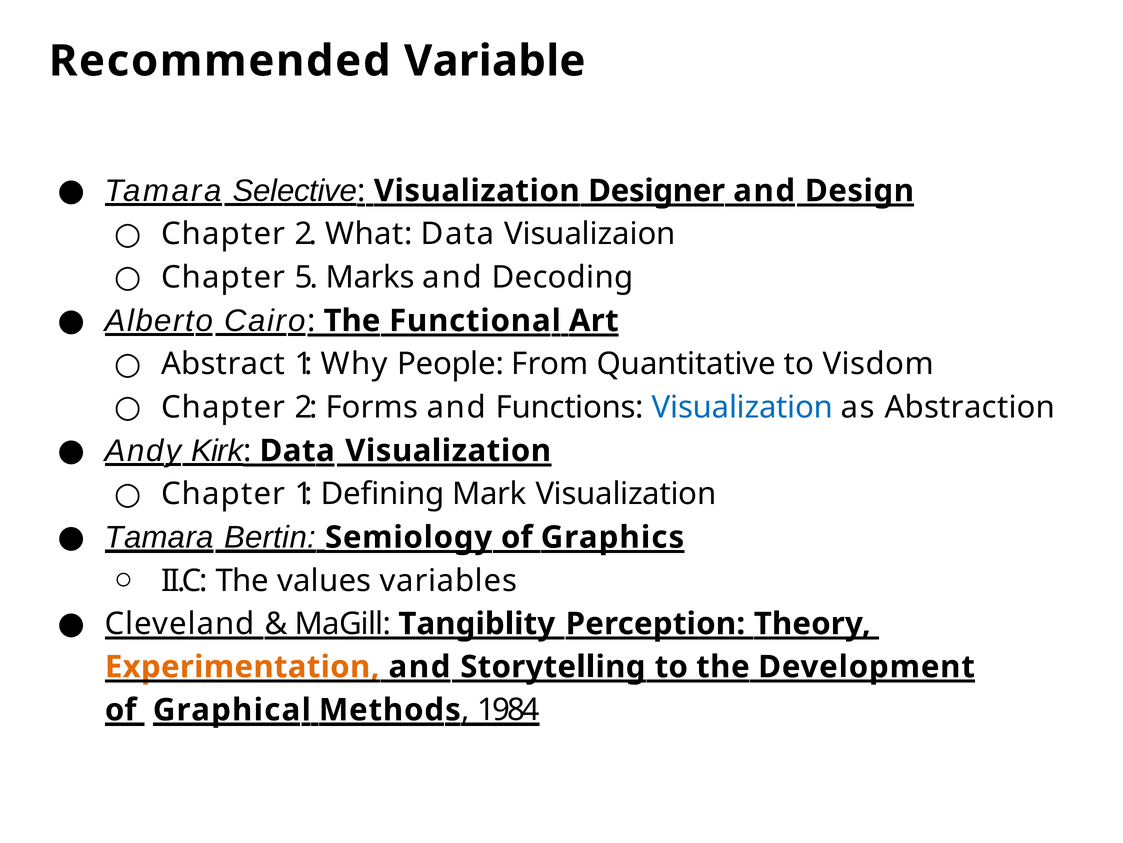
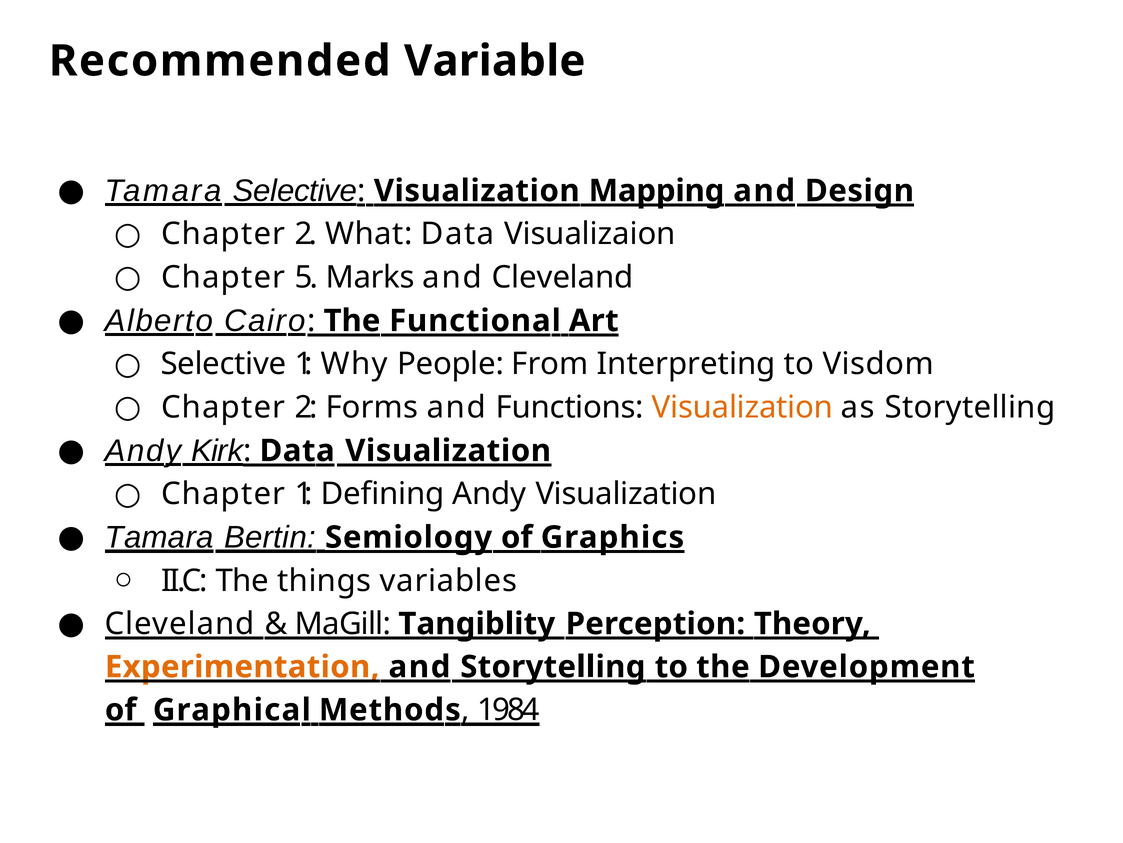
Designer: Designer -> Mapping
and Decoding: Decoding -> Cleveland
Abstract at (223, 364): Abstract -> Selective
Quantitative: Quantitative -> Interpreting
Visualization at (742, 407) colour: blue -> orange
as Abstraction: Abstraction -> Storytelling
Defining Mark: Mark -> Andy
values: values -> things
